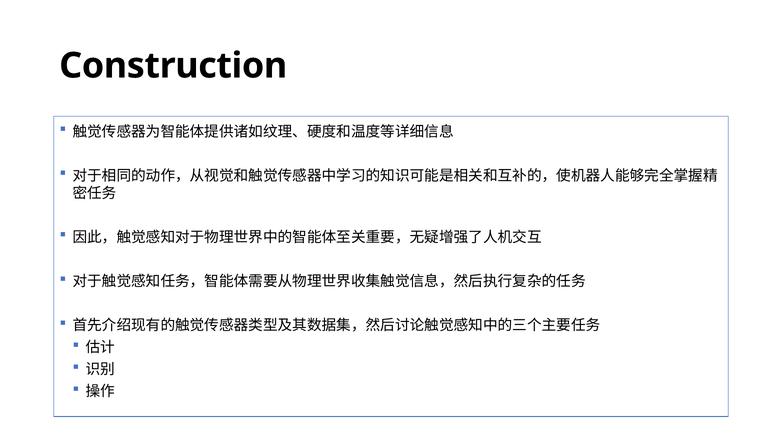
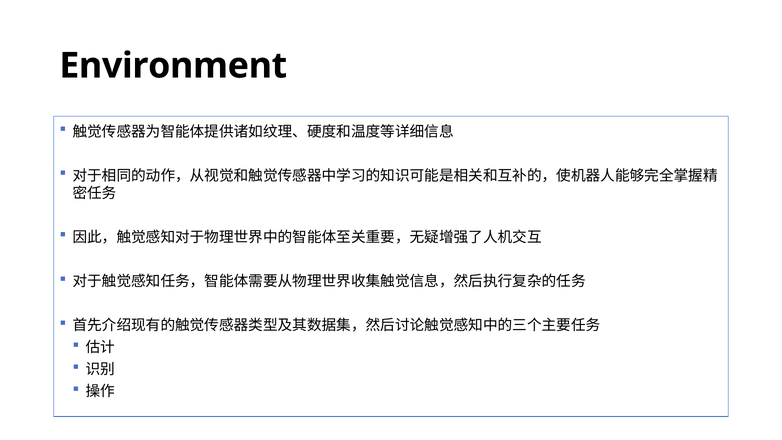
Construction: Construction -> Environment
